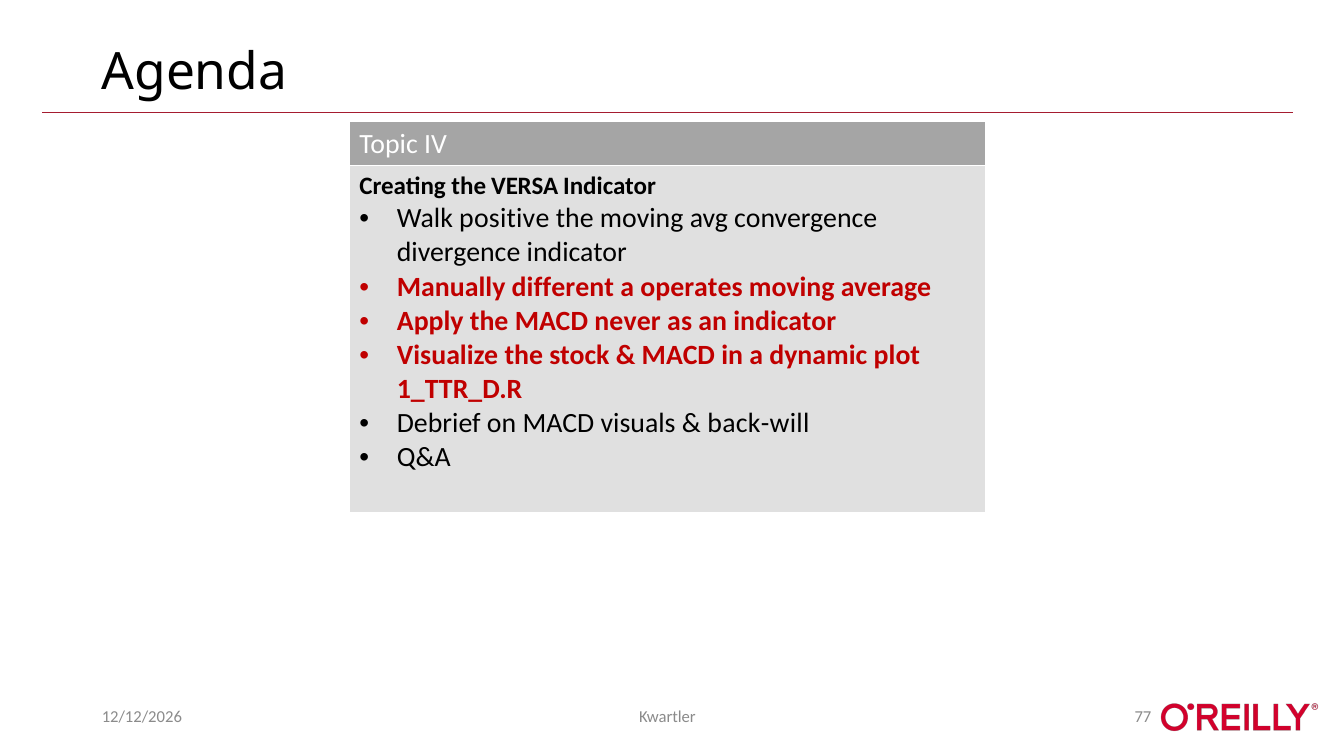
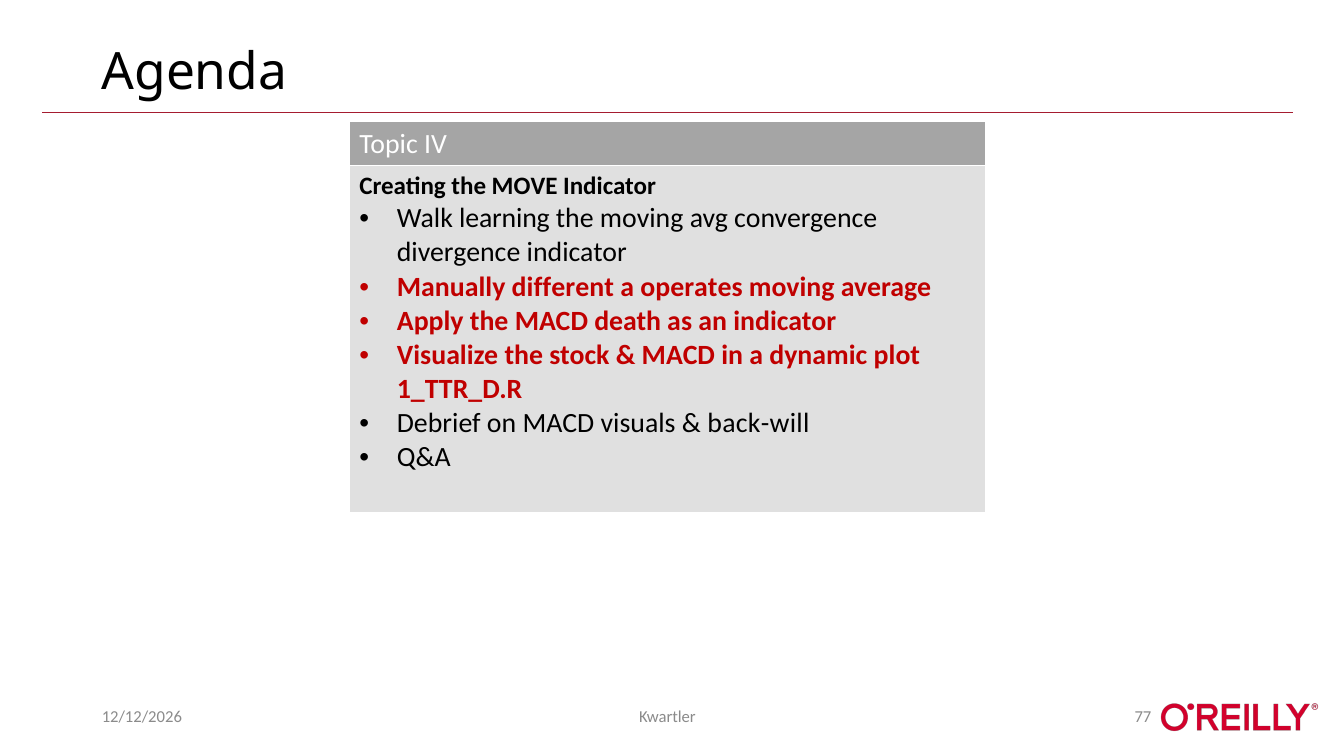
VERSA: VERSA -> MOVE
positive: positive -> learning
never: never -> death
